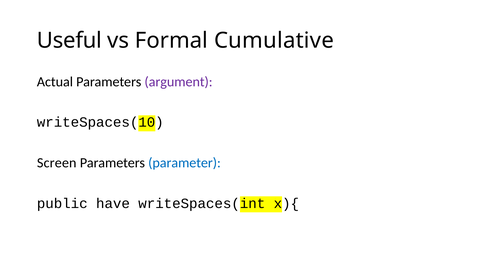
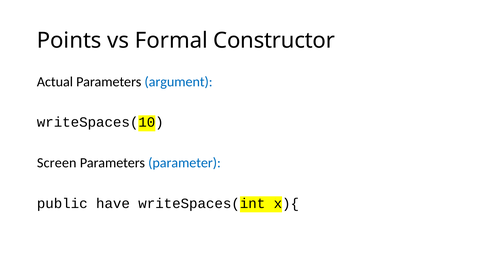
Useful: Useful -> Points
Cumulative: Cumulative -> Constructor
argument colour: purple -> blue
